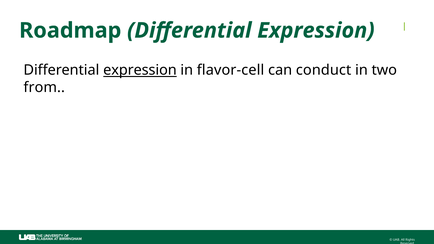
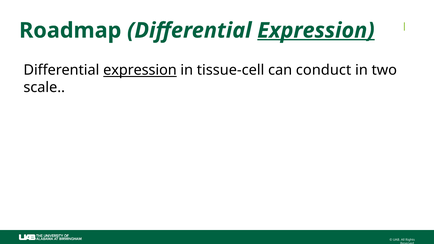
Expression at (316, 30) underline: none -> present
flavor-cell: flavor-cell -> tissue-cell
from: from -> scale
